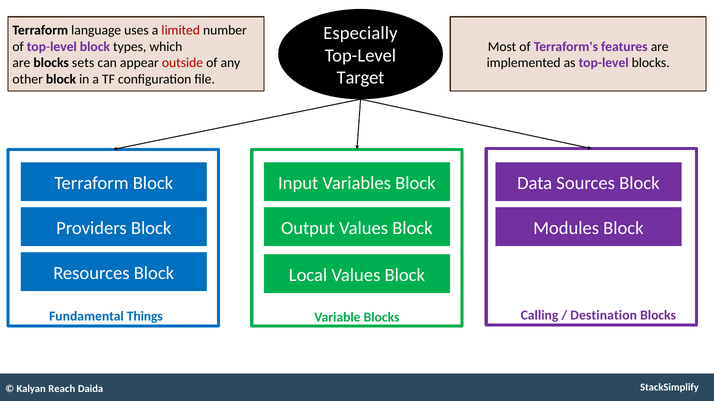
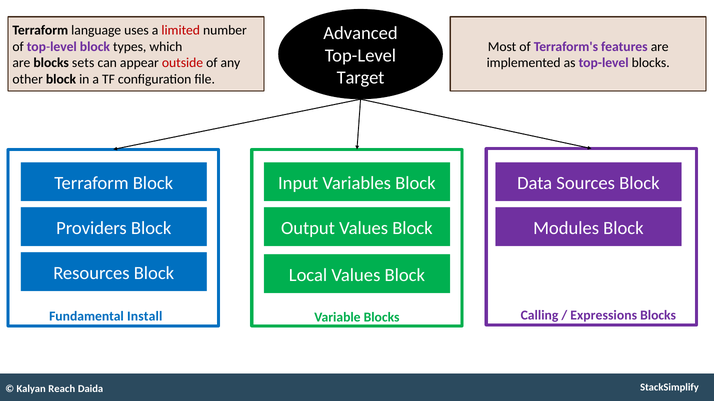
Especially: Especially -> Advanced
Things: Things -> Install
Destination: Destination -> Expressions
